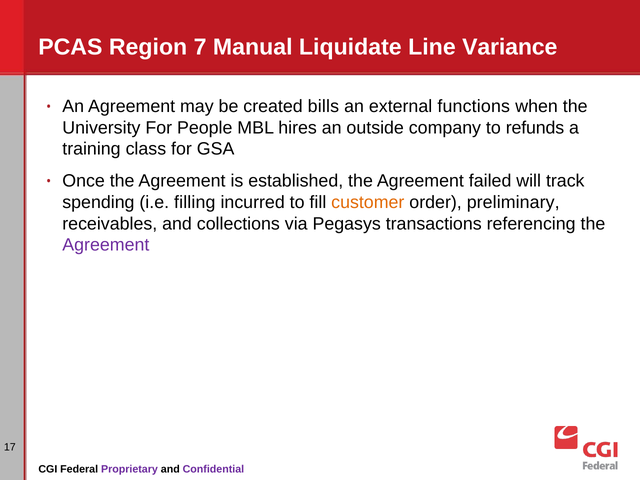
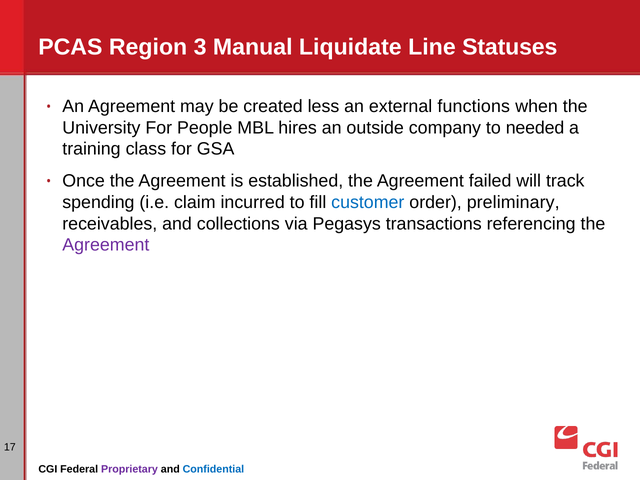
7: 7 -> 3
Variance: Variance -> Statuses
bills: bills -> less
refunds: refunds -> needed
filling: filling -> claim
customer colour: orange -> blue
Confidential colour: purple -> blue
